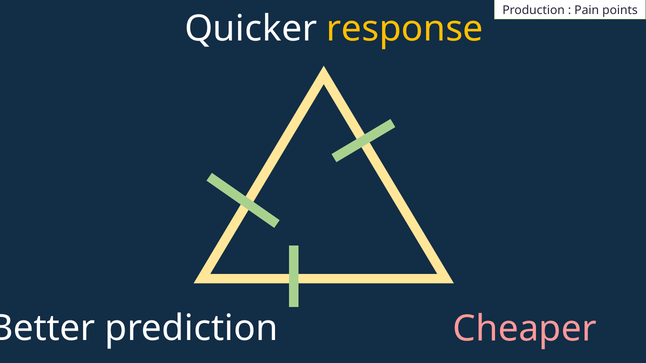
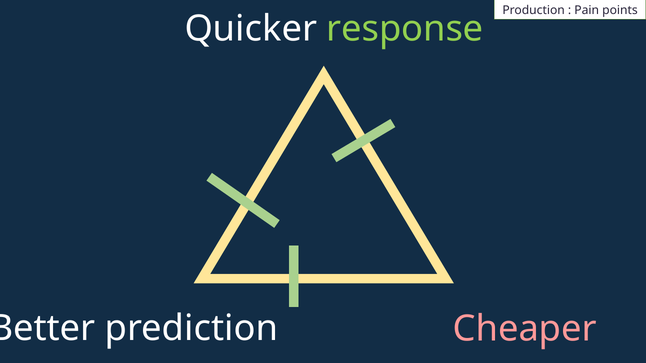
response colour: yellow -> light green
